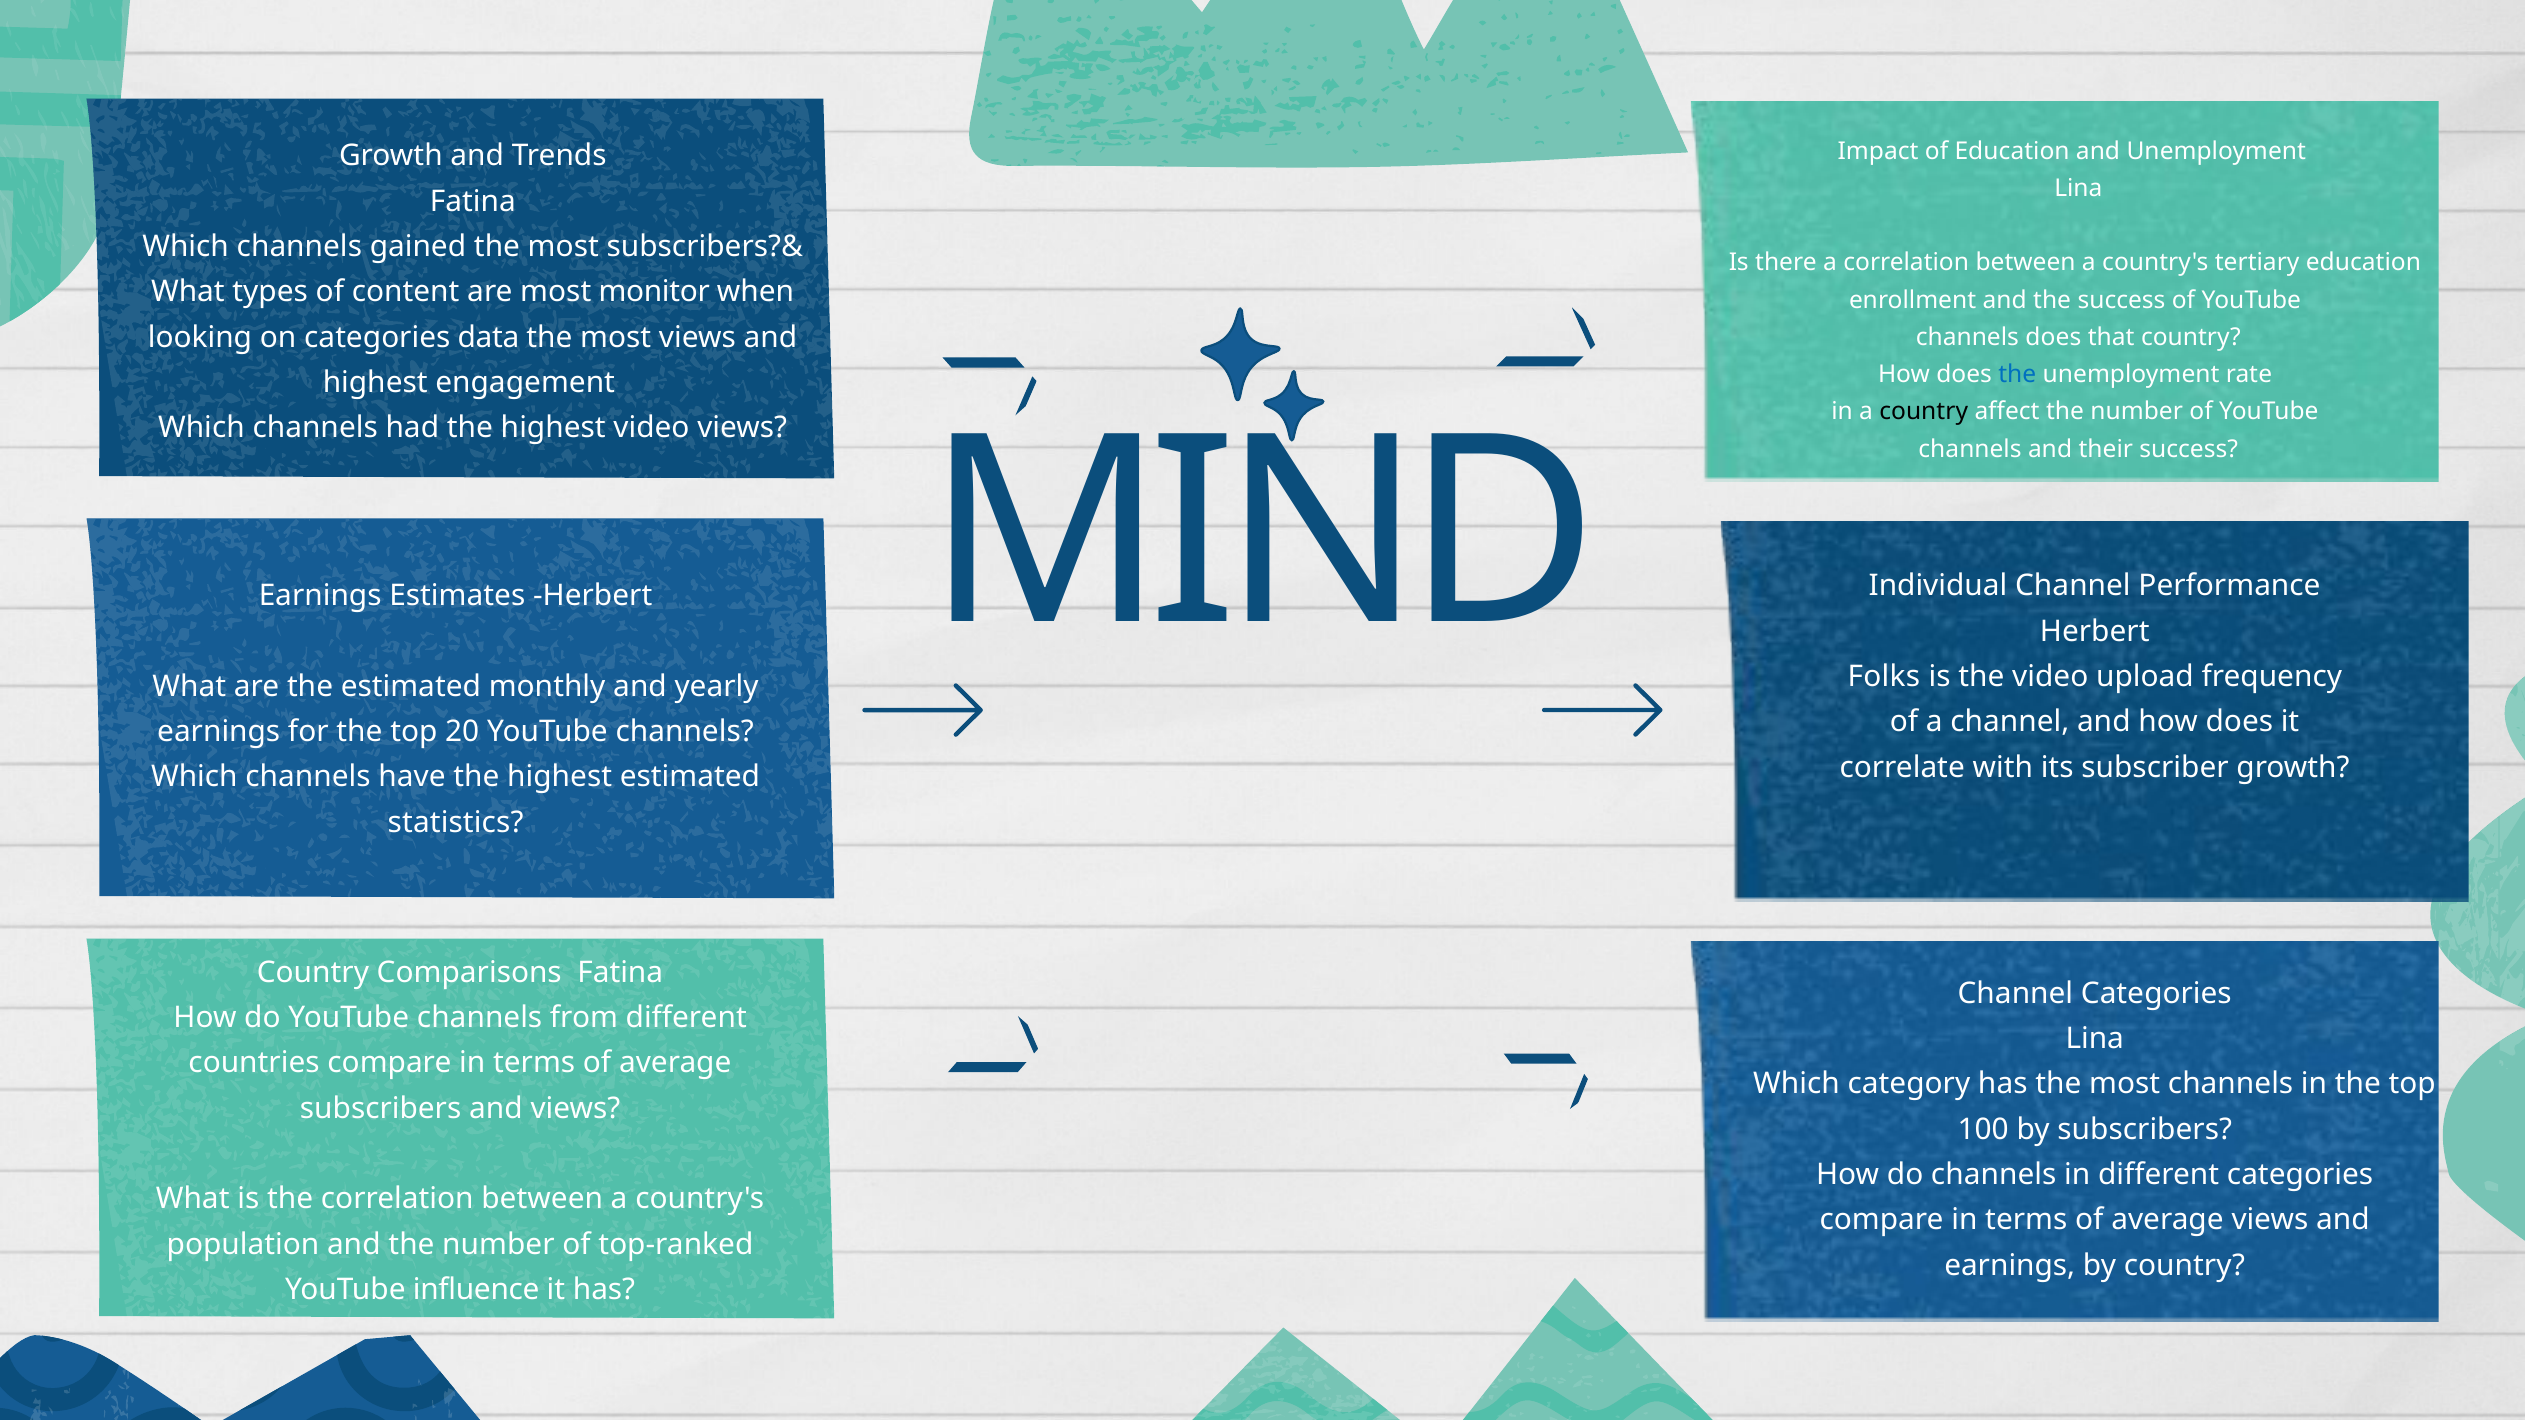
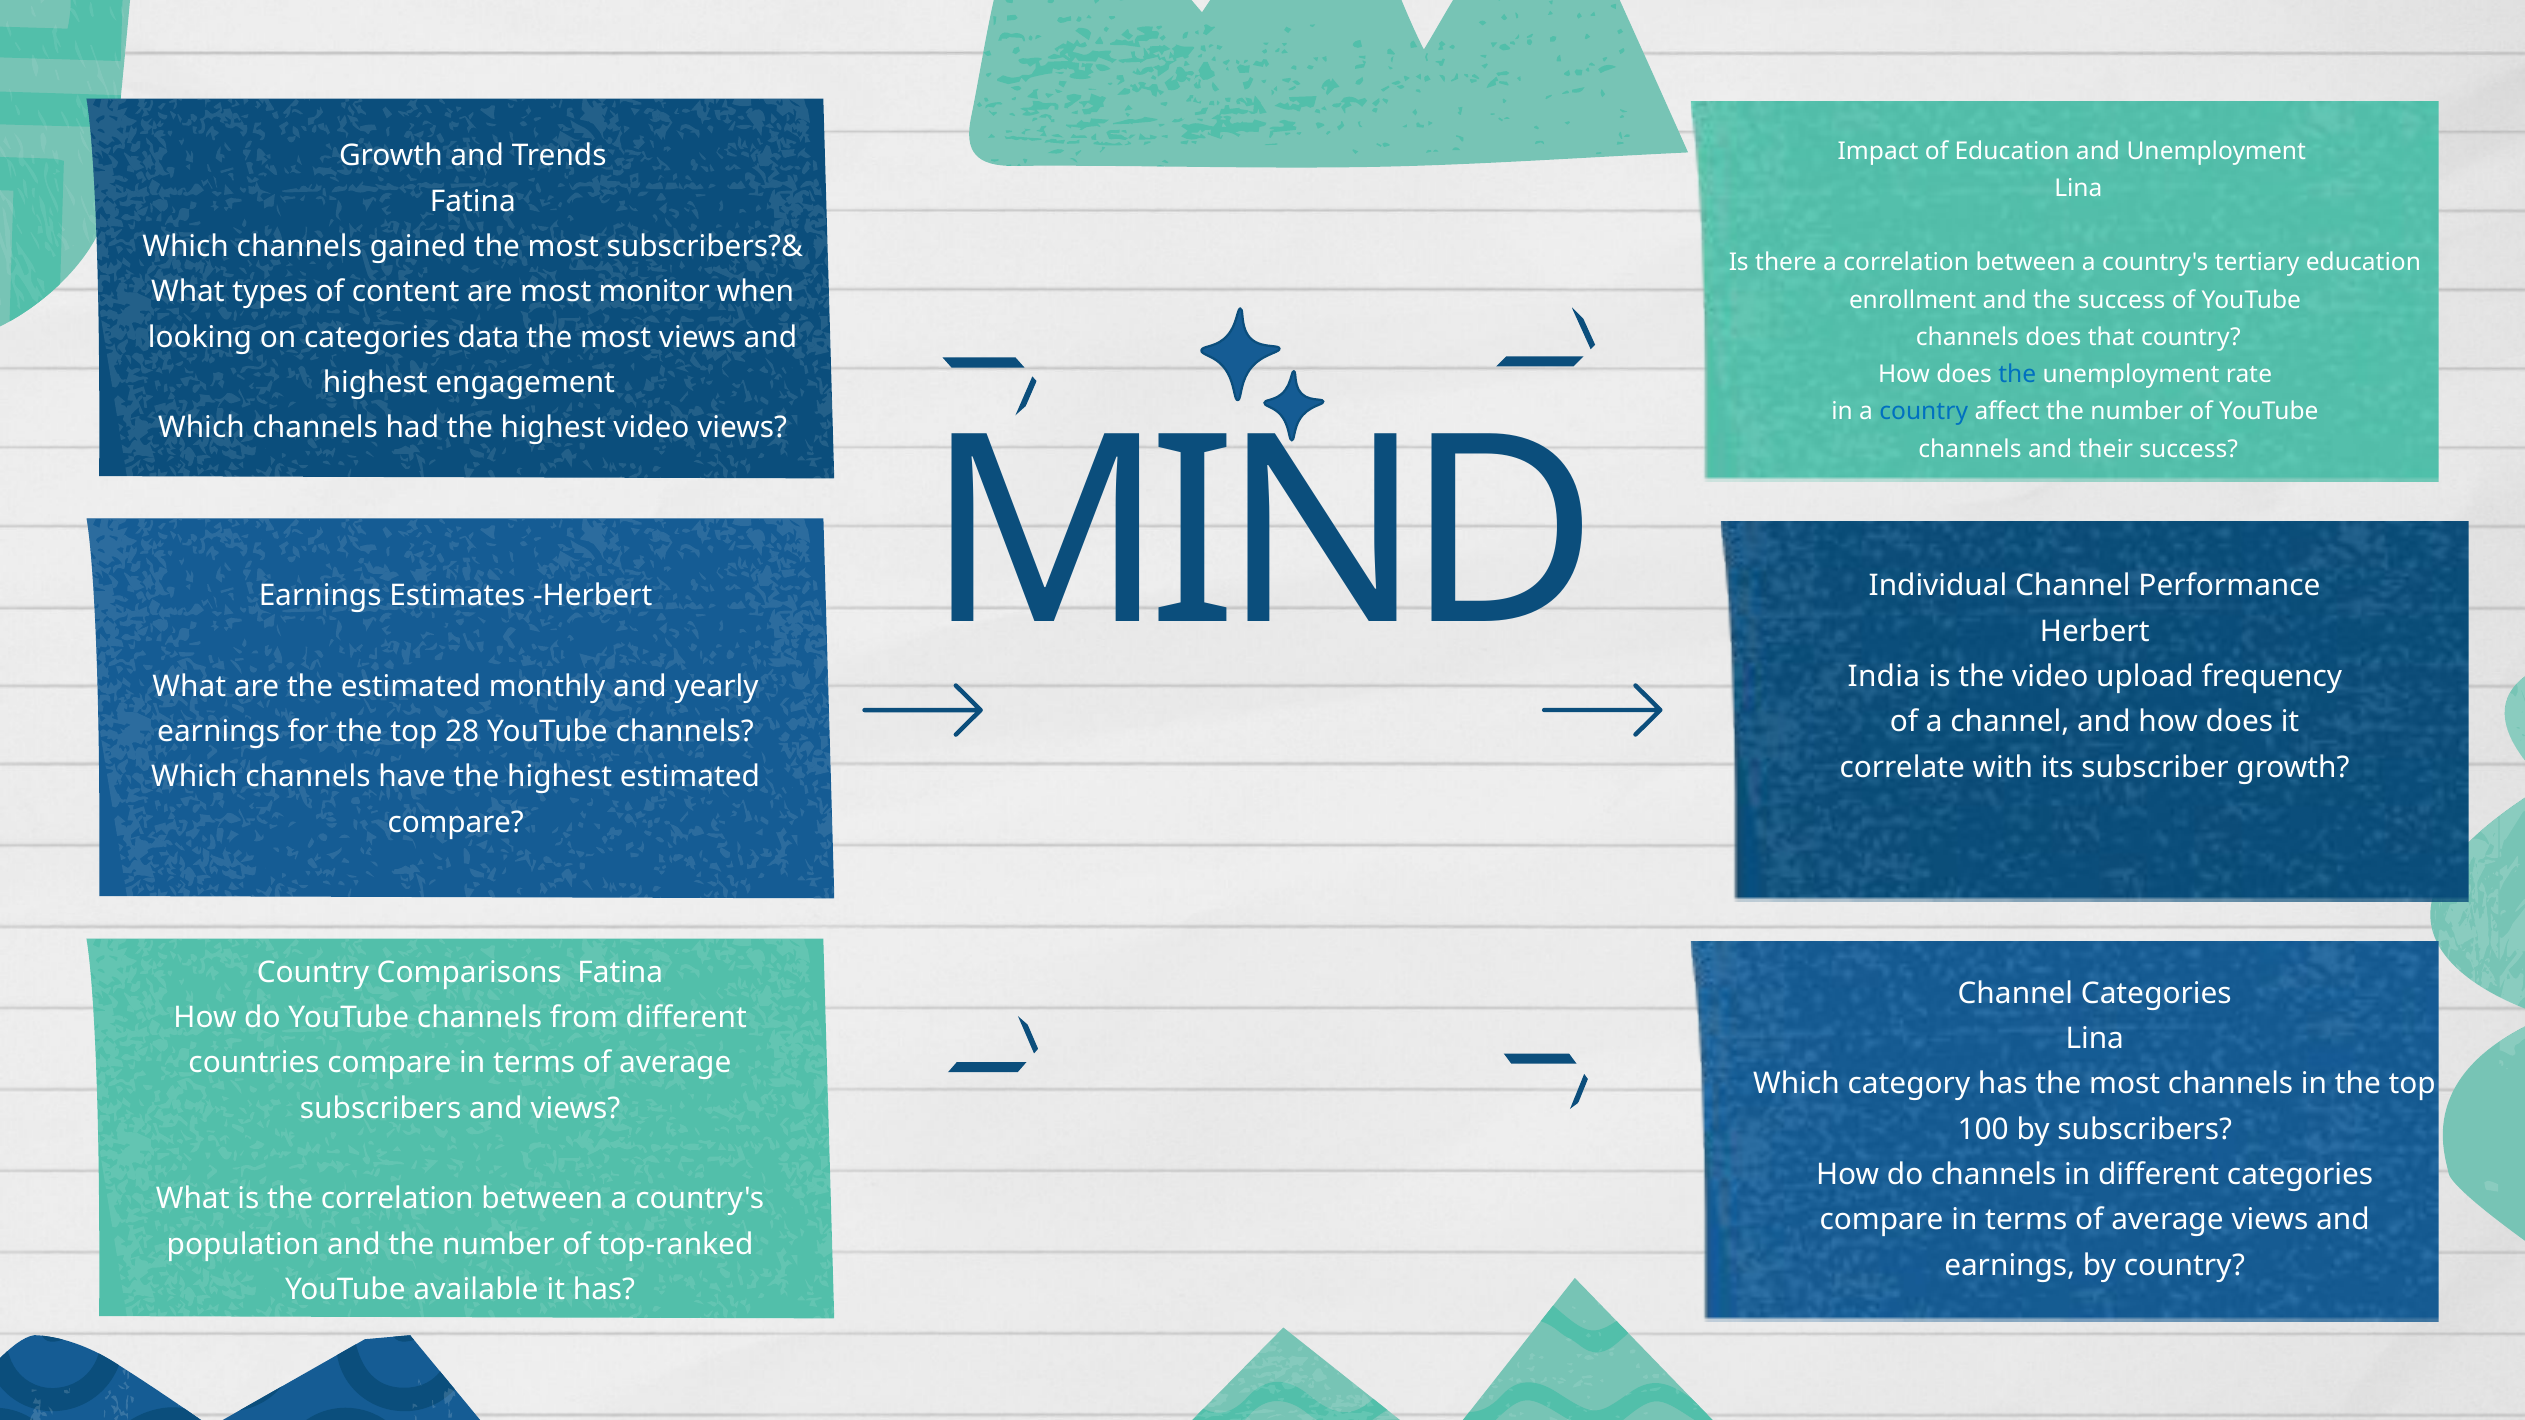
country at (1924, 412) colour: black -> blue
Folks: Folks -> India
20: 20 -> 28
statistics at (456, 822): statistics -> compare
influence: influence -> available
